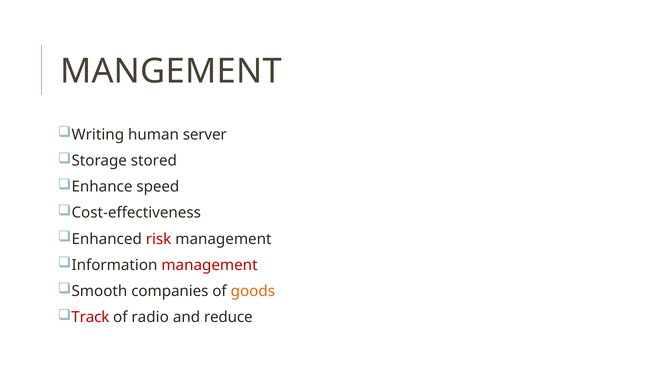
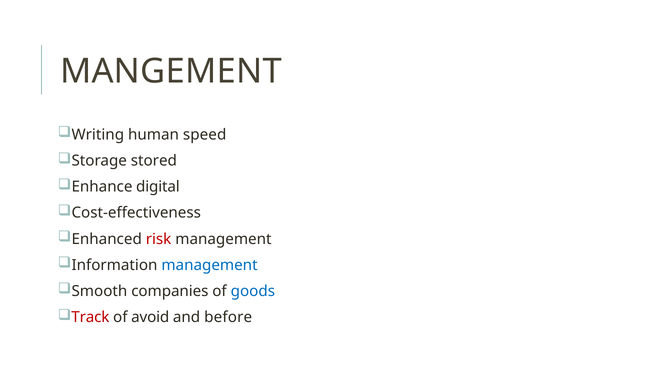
server: server -> speed
speed: speed -> digital
management at (210, 265) colour: red -> blue
goods colour: orange -> blue
radio: radio -> avoid
reduce: reduce -> before
